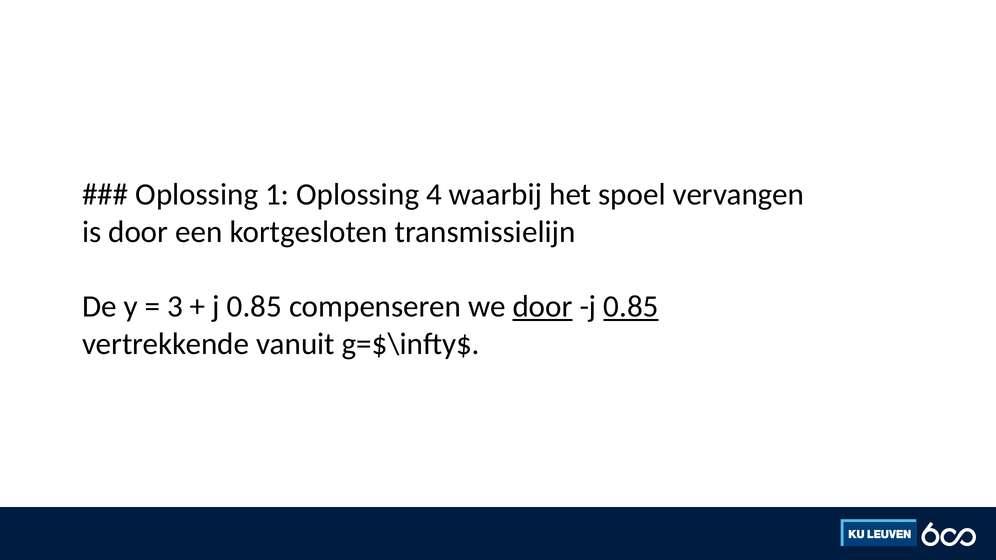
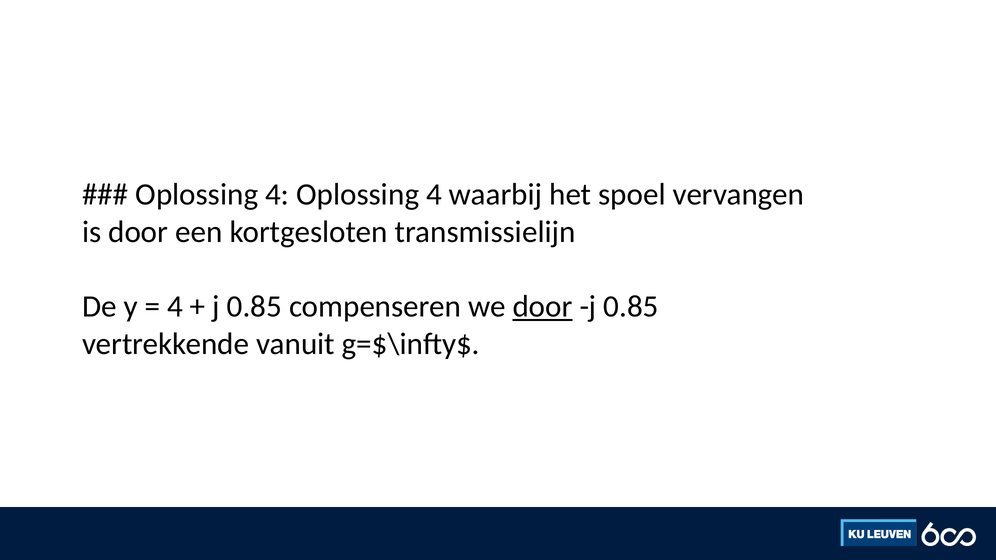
1 at (277, 195): 1 -> 4
3 at (175, 307): 3 -> 4
0.85 at (631, 307) underline: present -> none
